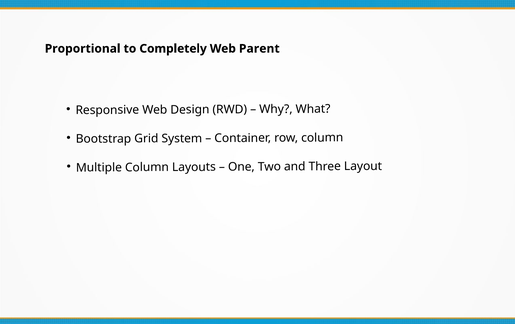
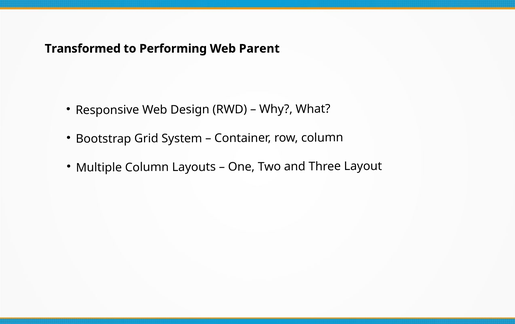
Proportional: Proportional -> Transformed
Completely: Completely -> Performing
